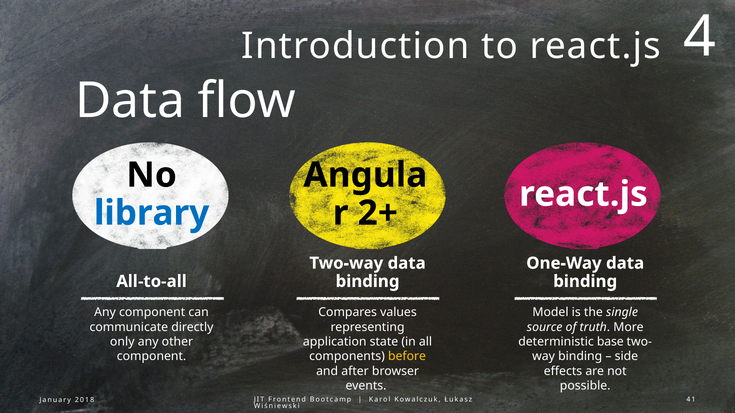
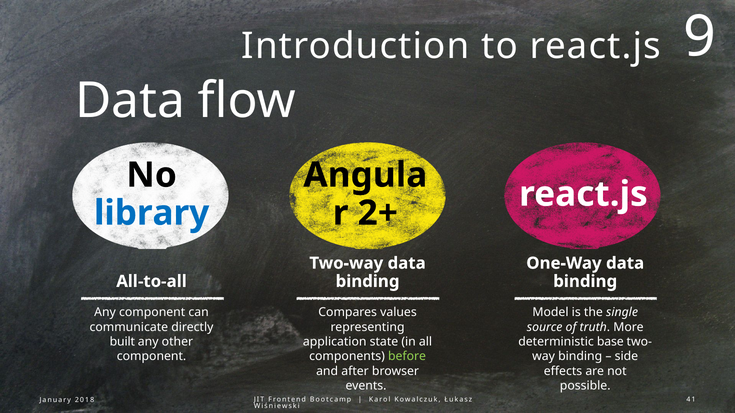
4: 4 -> 9
only: only -> built
before colour: yellow -> light green
